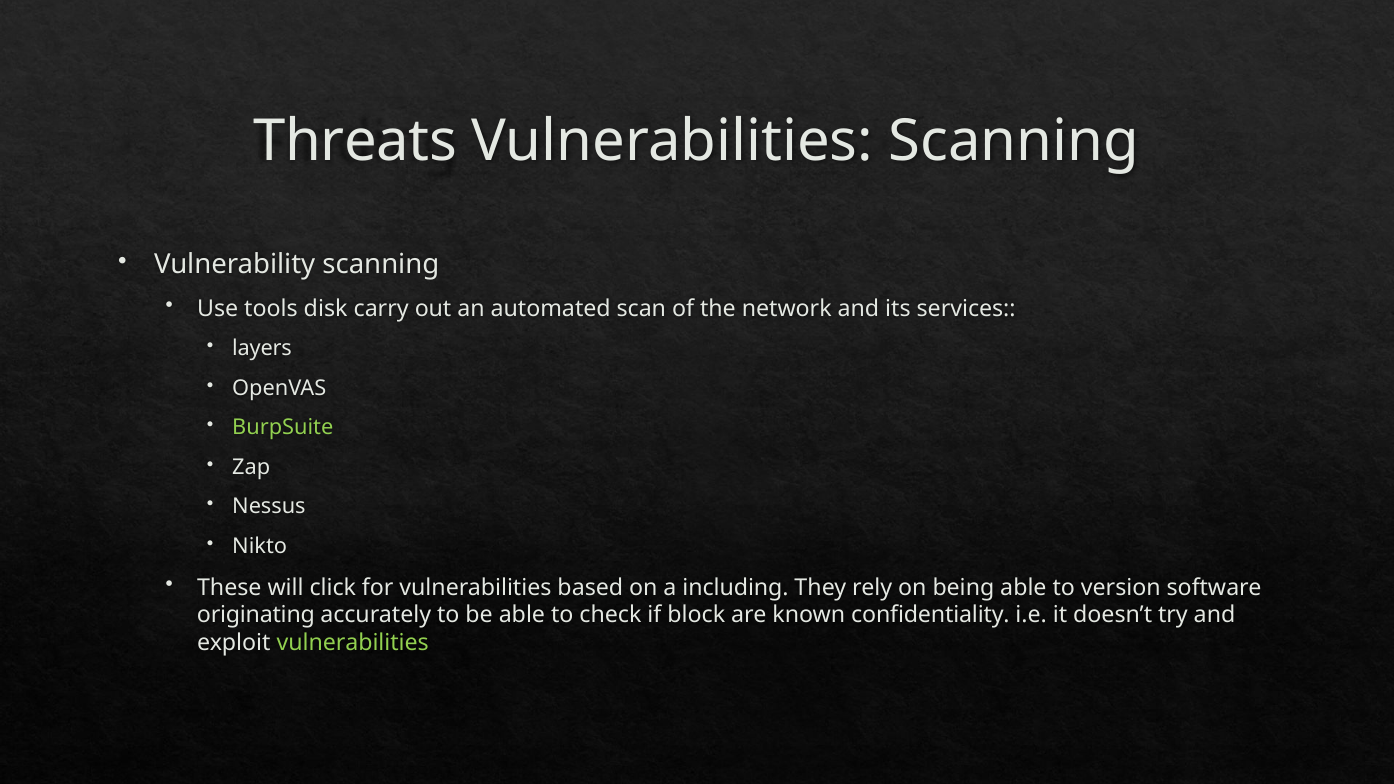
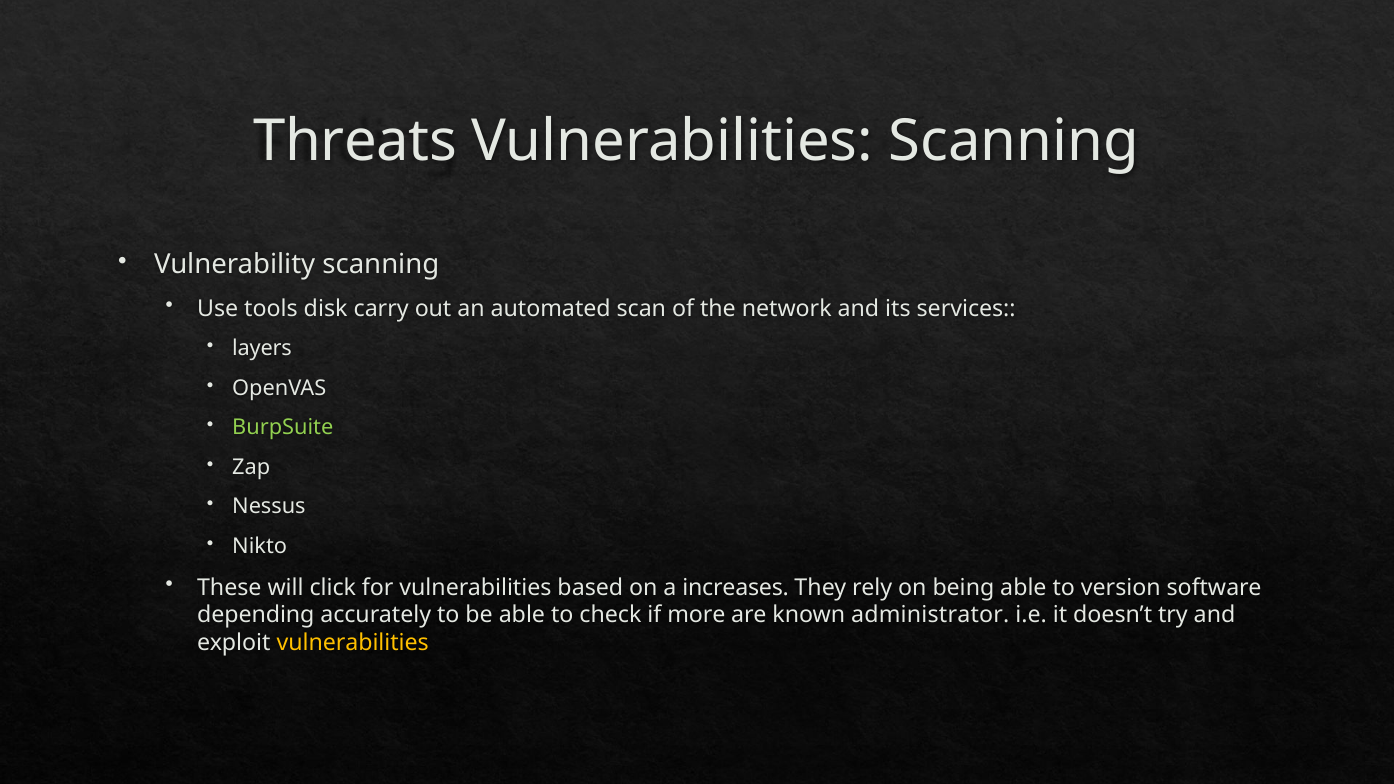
including: including -> increases
originating: originating -> depending
block: block -> more
confidentiality: confidentiality -> administrator
vulnerabilities at (353, 643) colour: light green -> yellow
